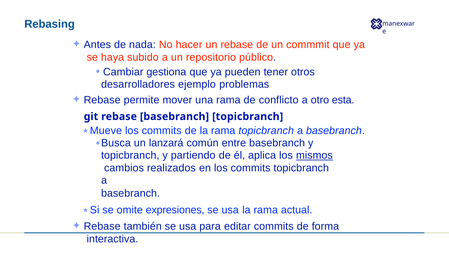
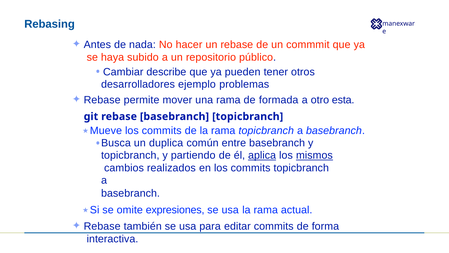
gestiona: gestiona -> describe
conflicto: conflicto -> formada
lanzará: lanzará -> duplica
aplica underline: none -> present
